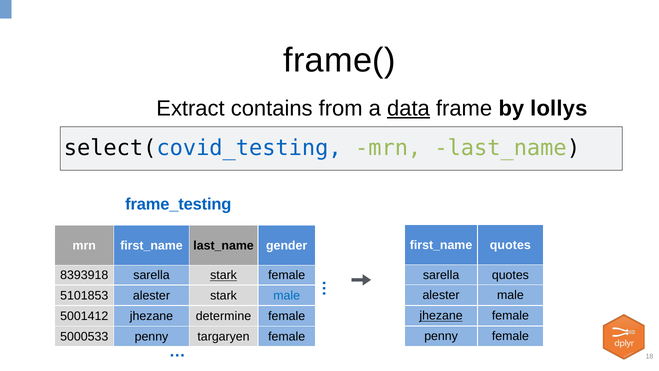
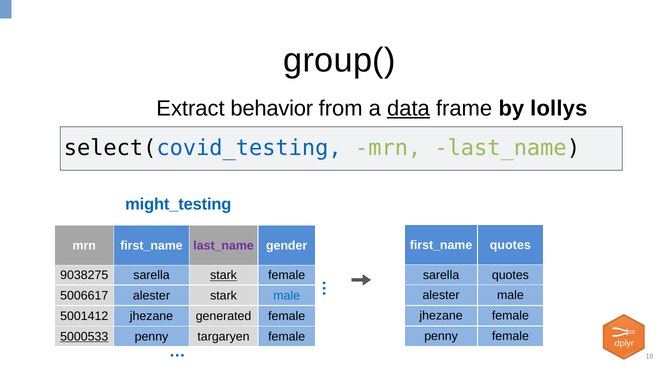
frame(: frame( -> group(
contains: contains -> behavior
frame_testing: frame_testing -> might_testing
last_name at (224, 245) colour: black -> purple
8393918: 8393918 -> 9038275
5101853: 5101853 -> 5006617
jhezane at (441, 316) underline: present -> none
determine: determine -> generated
5000533 underline: none -> present
